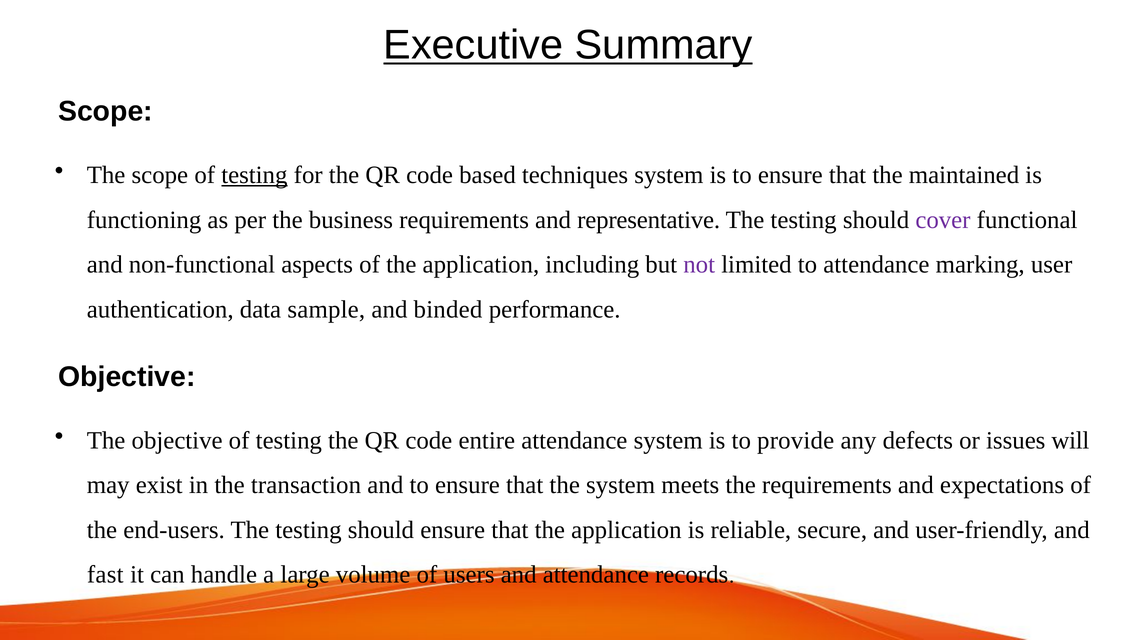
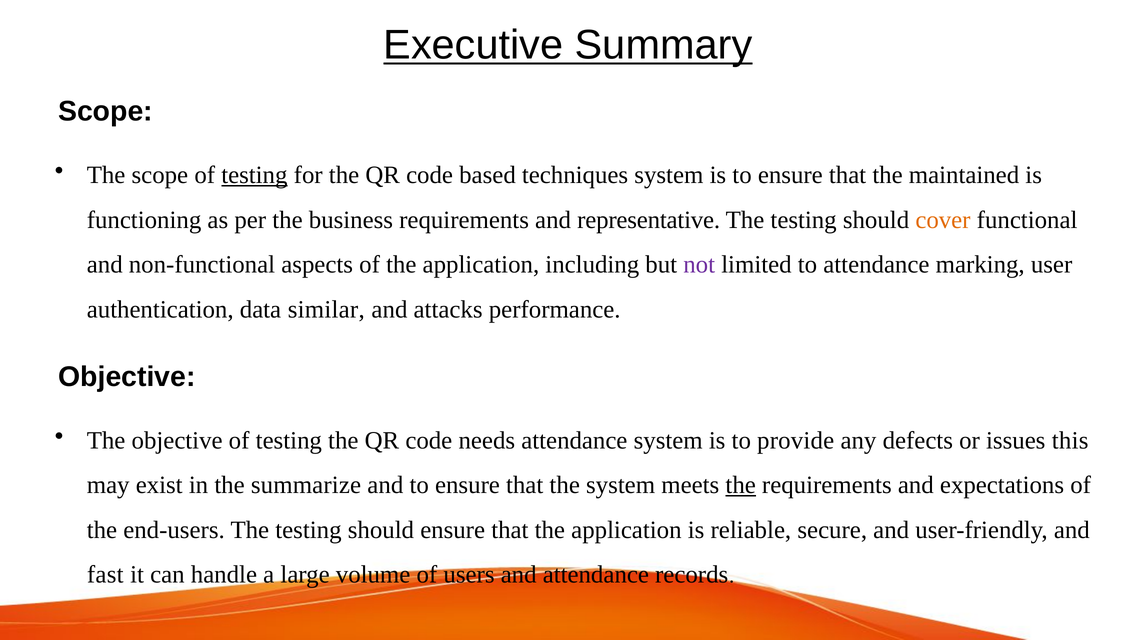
cover colour: purple -> orange
sample: sample -> similar
binded: binded -> attacks
entire: entire -> needs
will: will -> this
transaction: transaction -> summarize
the at (741, 485) underline: none -> present
